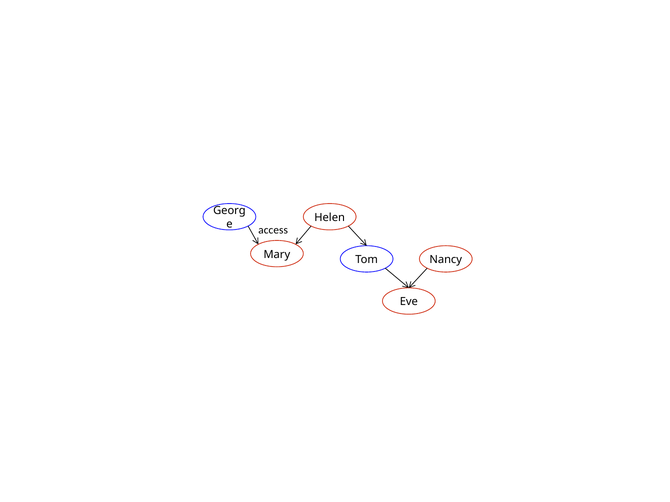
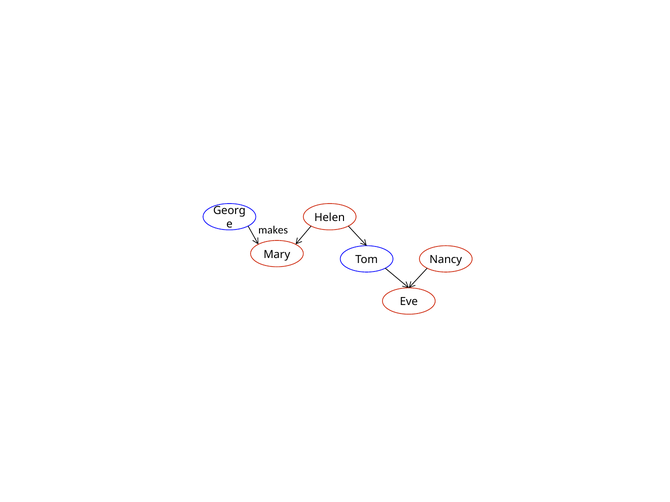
access: access -> makes
